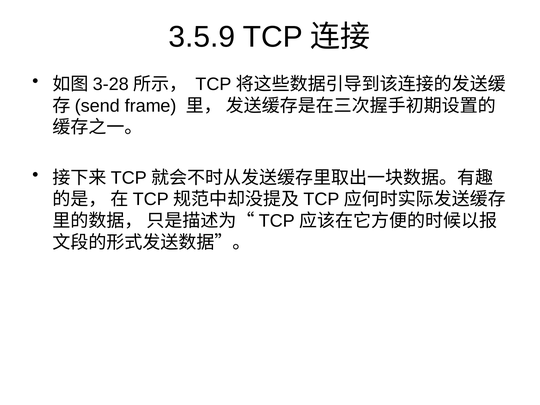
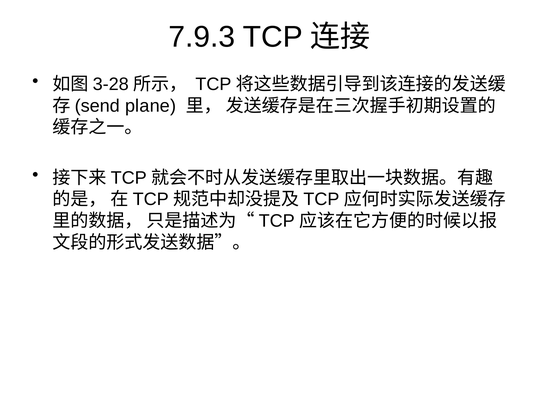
3.5.9: 3.5.9 -> 7.9.3
frame: frame -> plane
